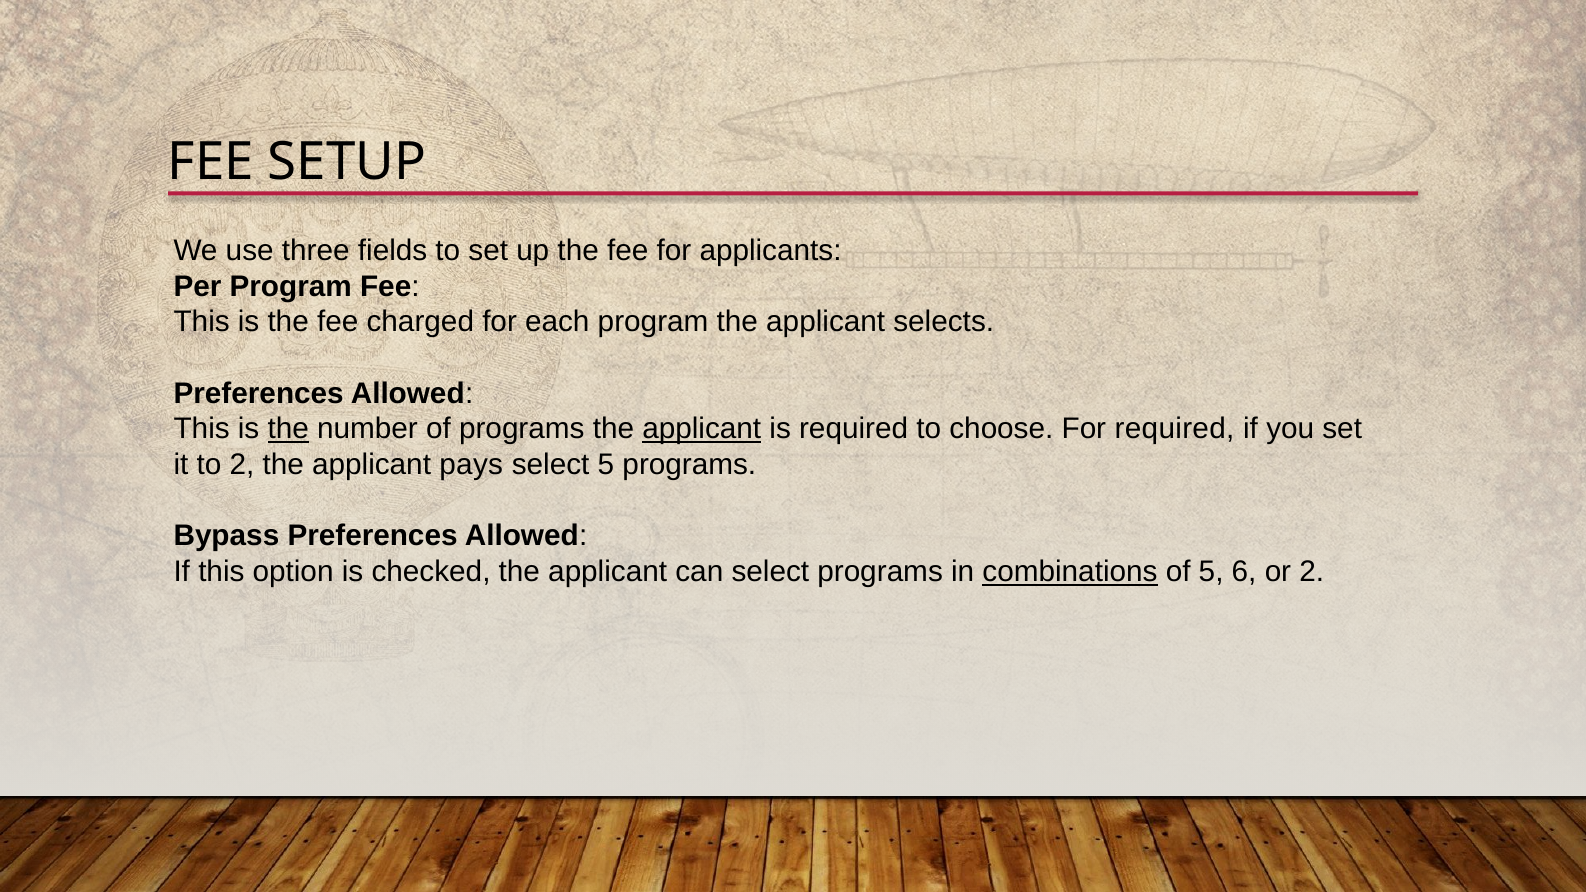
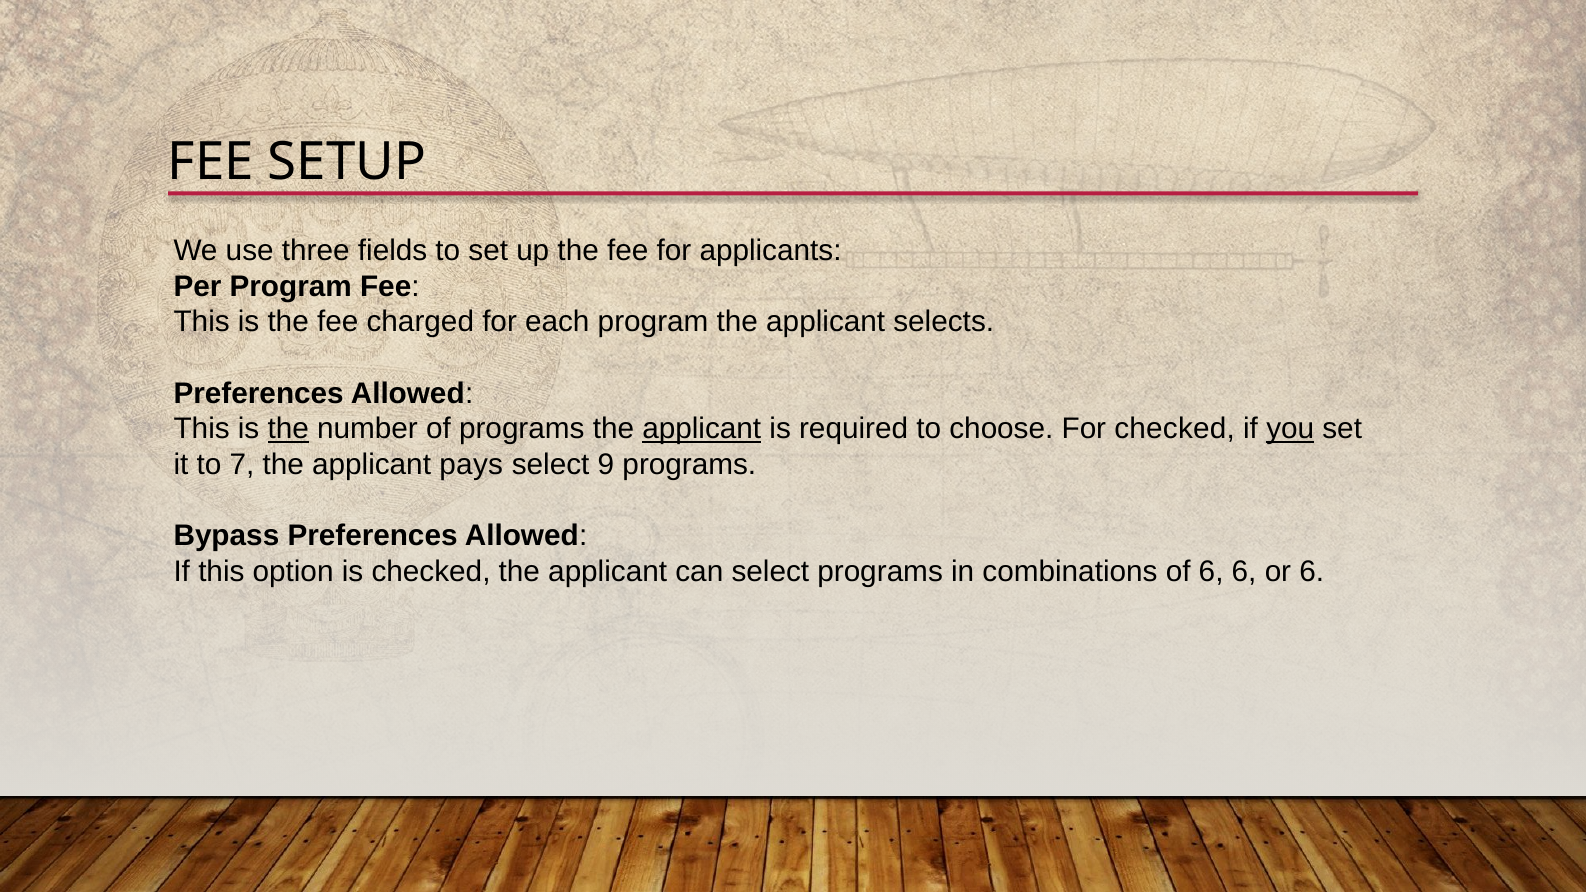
For required: required -> checked
you underline: none -> present
to 2: 2 -> 7
select 5: 5 -> 9
combinations underline: present -> none
of 5: 5 -> 6
or 2: 2 -> 6
